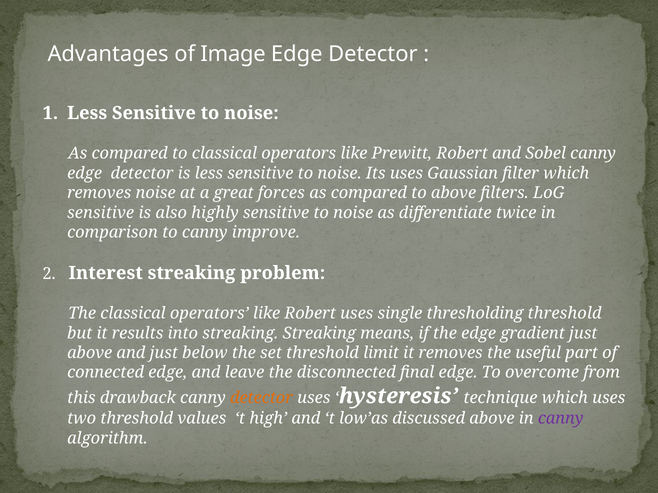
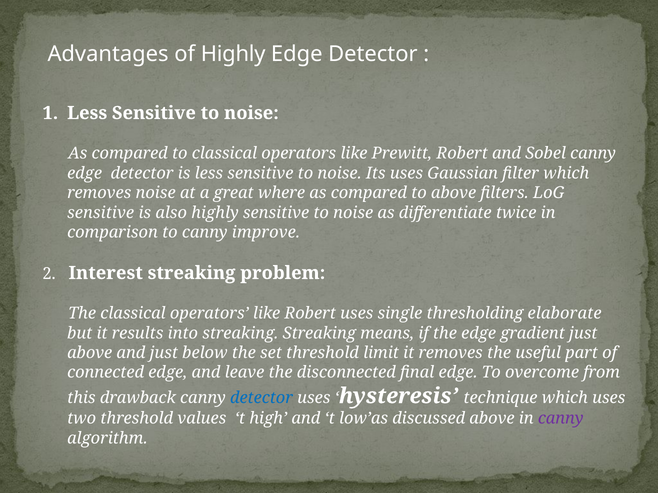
of Image: Image -> Highly
forces: forces -> where
thresholding threshold: threshold -> elaborate
detector at (261, 398) colour: orange -> blue
